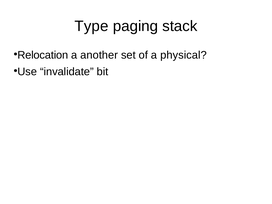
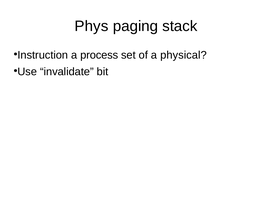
Type: Type -> Phys
Relocation: Relocation -> Instruction
another: another -> process
